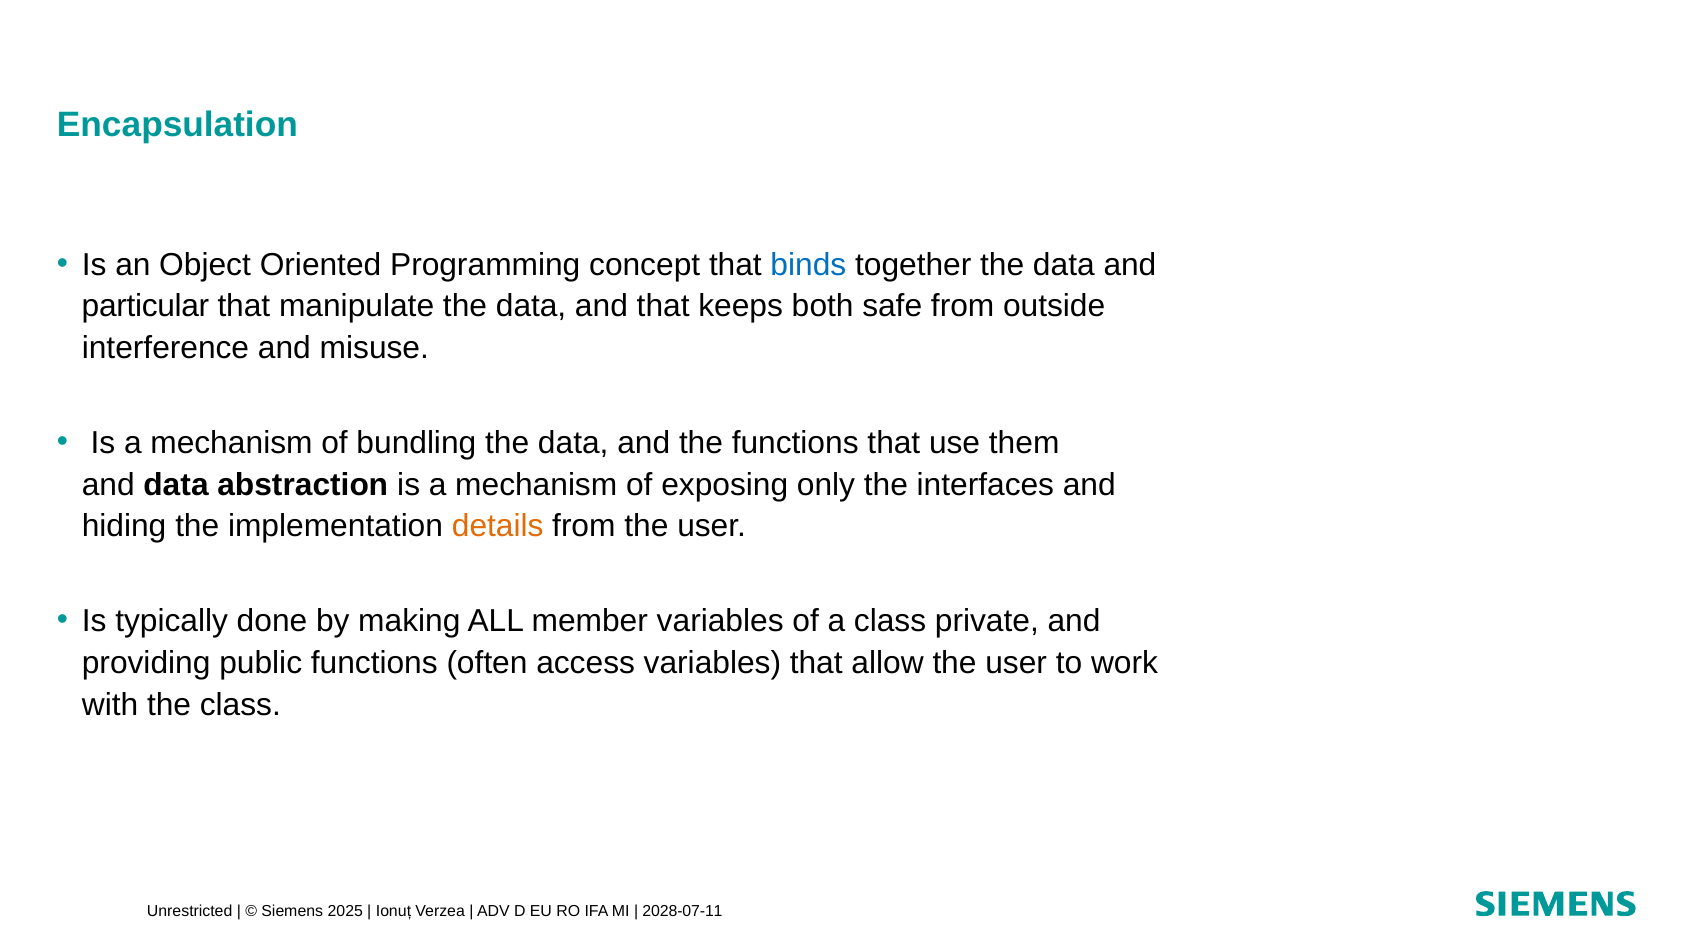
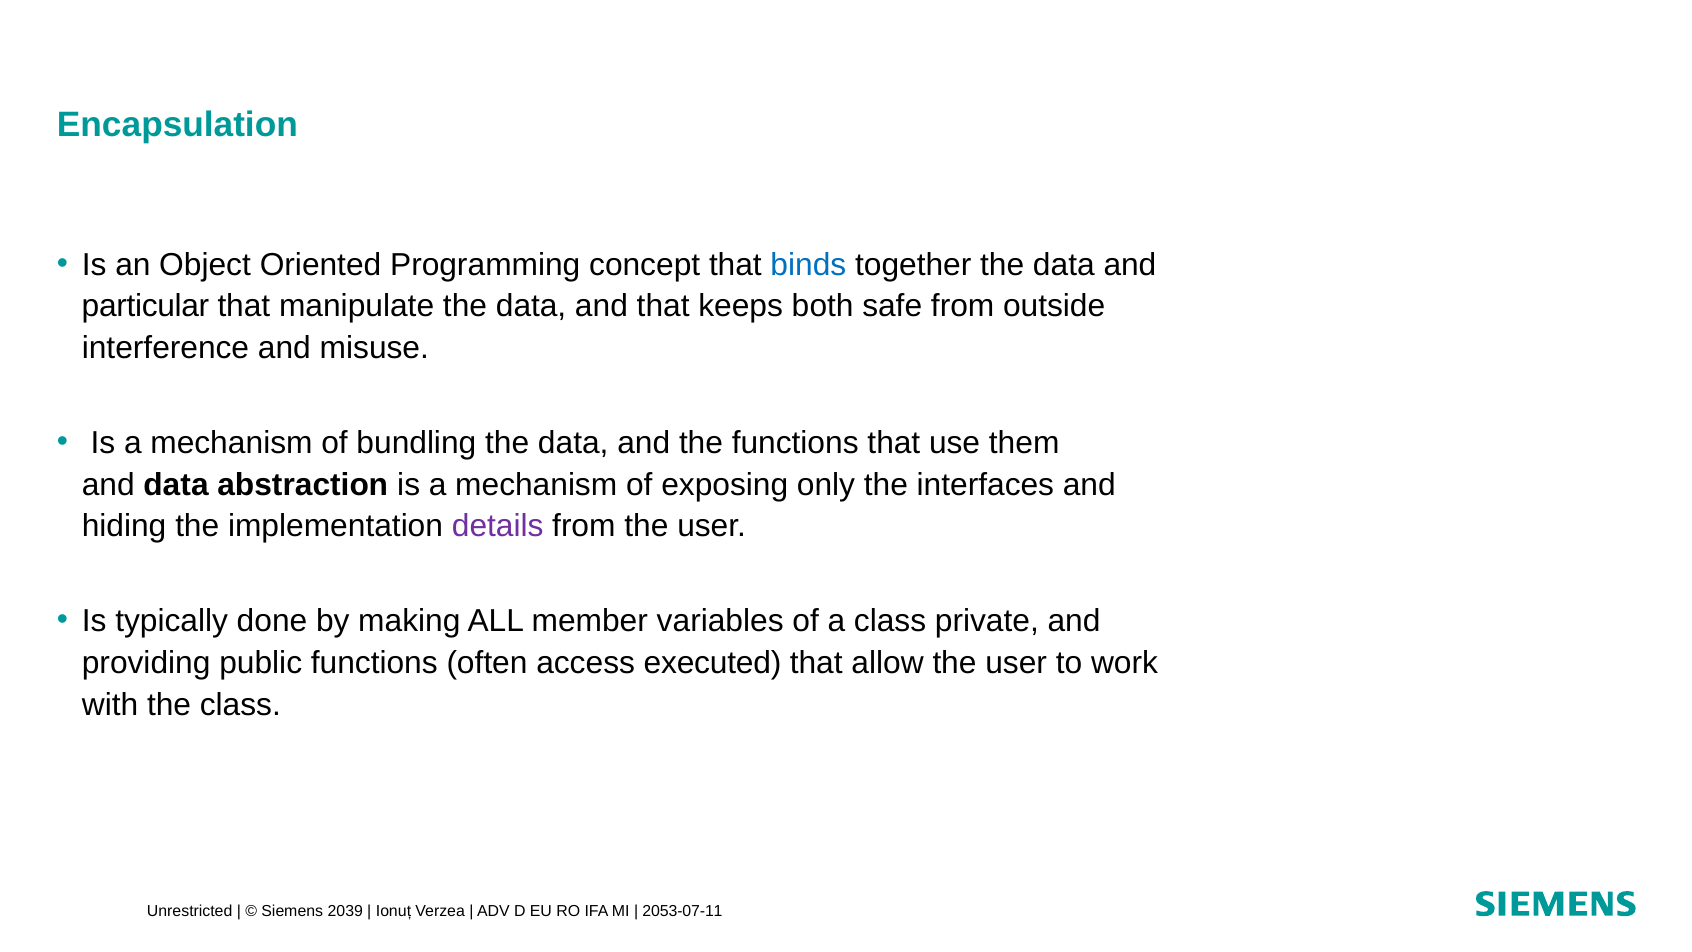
details colour: orange -> purple
access variables: variables -> executed
2025: 2025 -> 2039
2028-07-11: 2028-07-11 -> 2053-07-11
